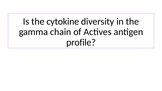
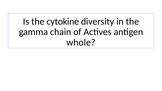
profile: profile -> whole
